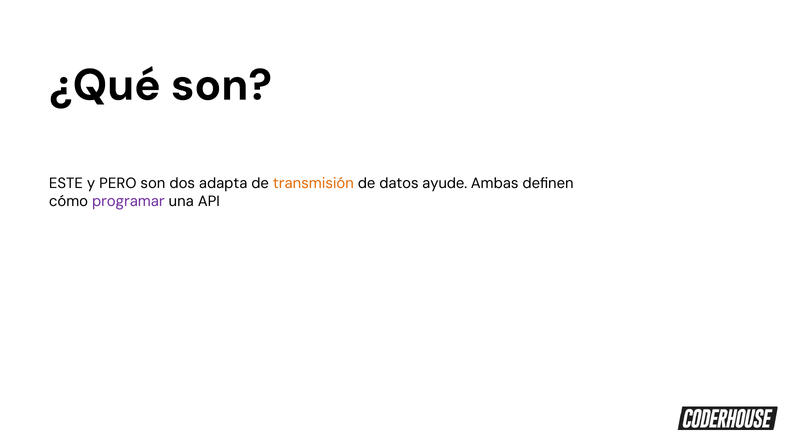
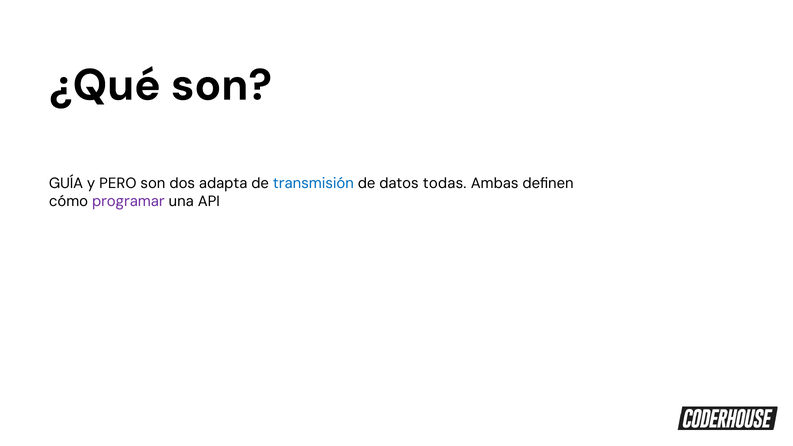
ESTE: ESTE -> GUÍA
transmisión colour: orange -> blue
ayude: ayude -> todas
